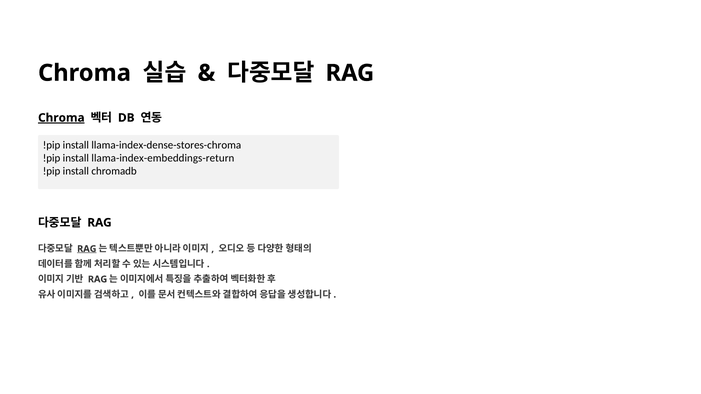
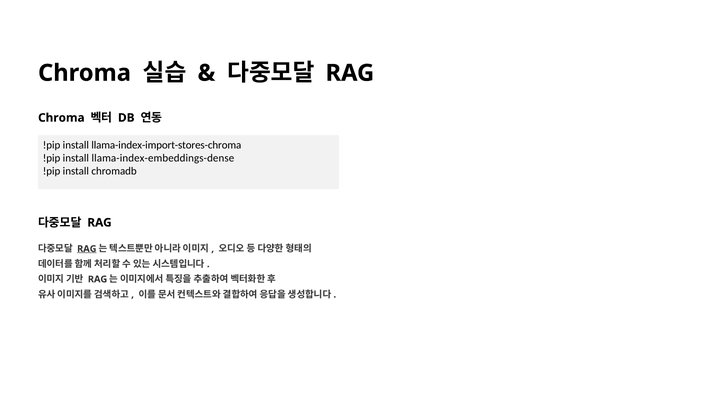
Chroma at (61, 118) underline: present -> none
llama-index-dense-stores-chroma: llama-index-dense-stores-chroma -> llama-index-import-stores-chroma
llama-index-embeddings-return: llama-index-embeddings-return -> llama-index-embeddings-dense
